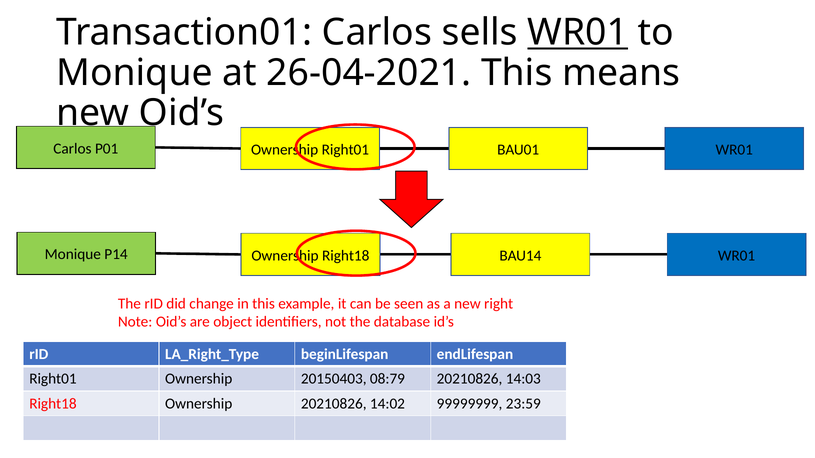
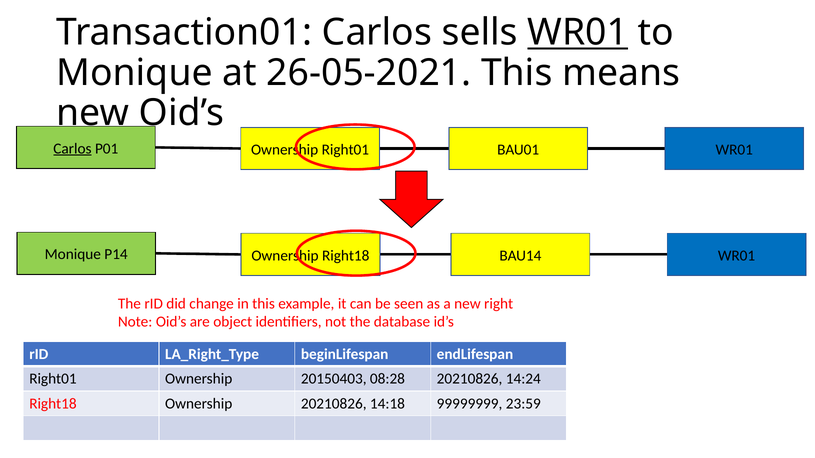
26-04-2021: 26-04-2021 -> 26-05-2021
Carlos at (72, 149) underline: none -> present
08:79: 08:79 -> 08:28
14:03: 14:03 -> 14:24
14:02: 14:02 -> 14:18
